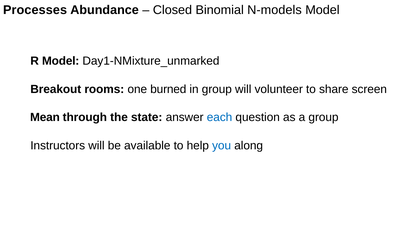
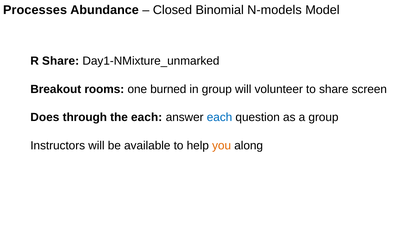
R Model: Model -> Share
Mean: Mean -> Does
the state: state -> each
you colour: blue -> orange
